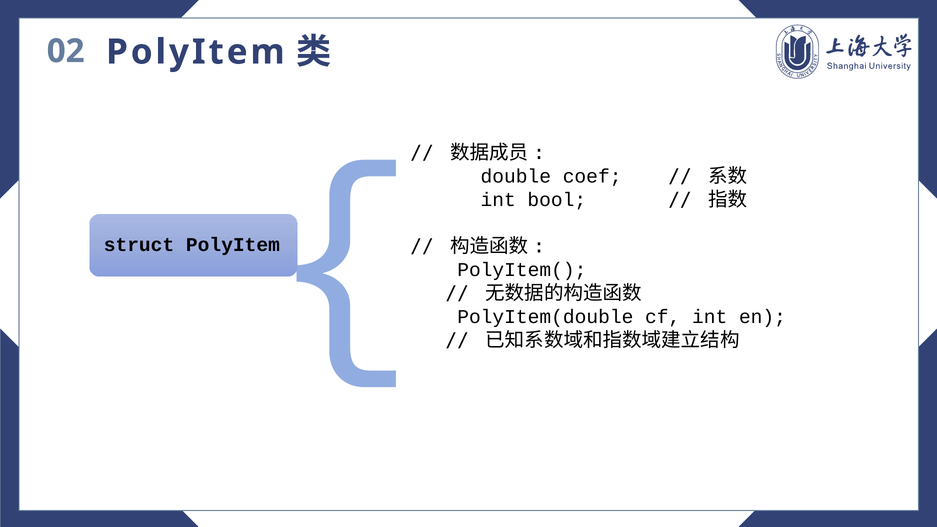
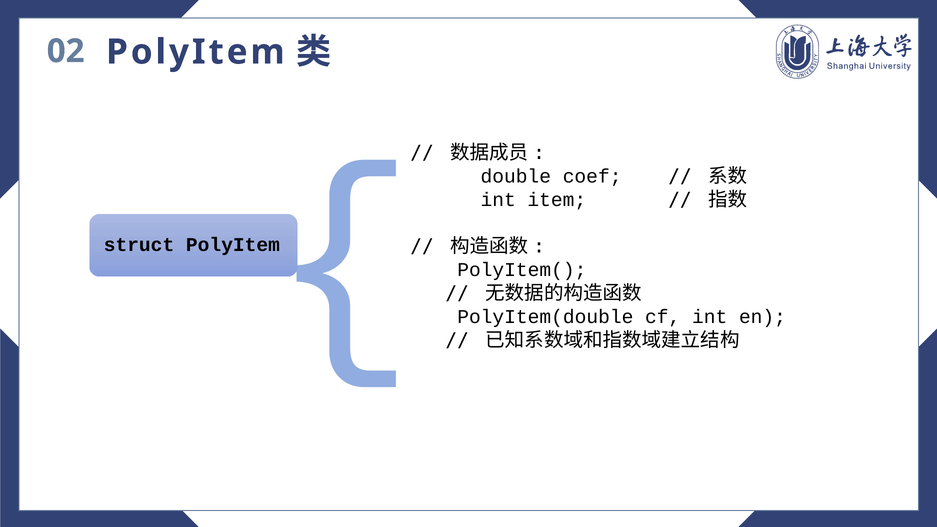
bool: bool -> item
